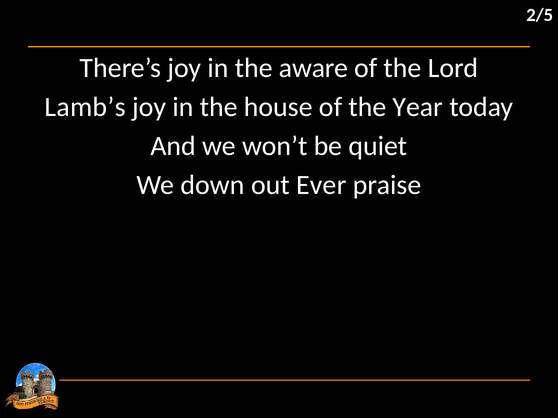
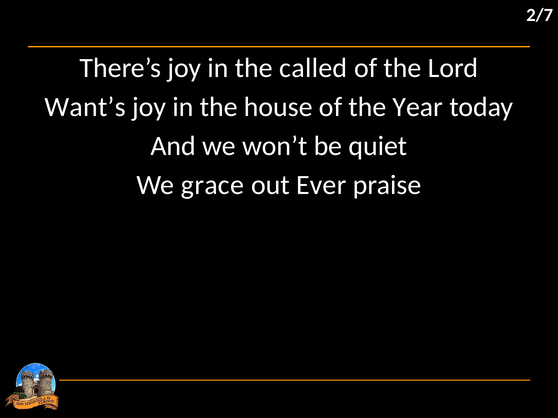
2/5: 2/5 -> 2/7
aware: aware -> called
Lamb’s: Lamb’s -> Want’s
down: down -> grace
